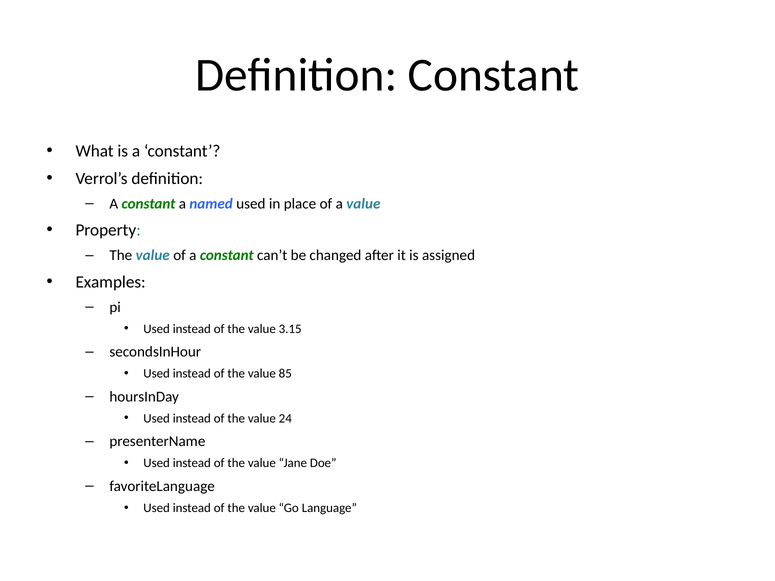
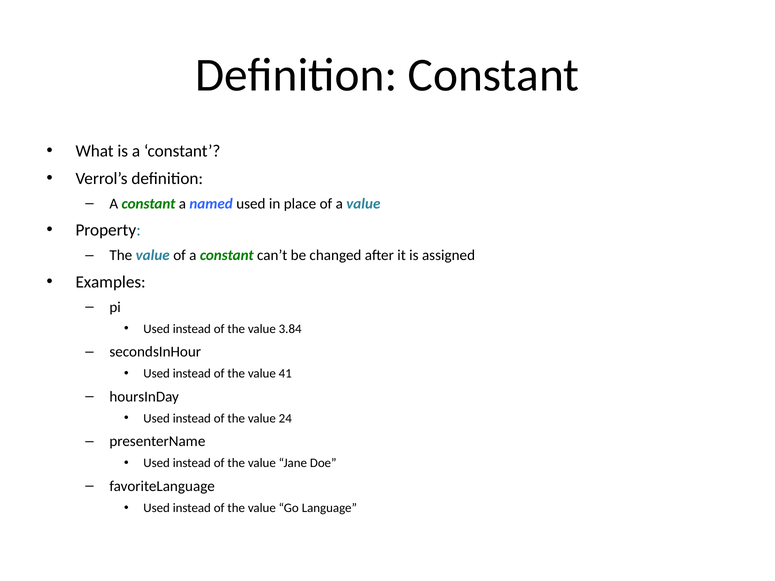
3.15: 3.15 -> 3.84
85: 85 -> 41
